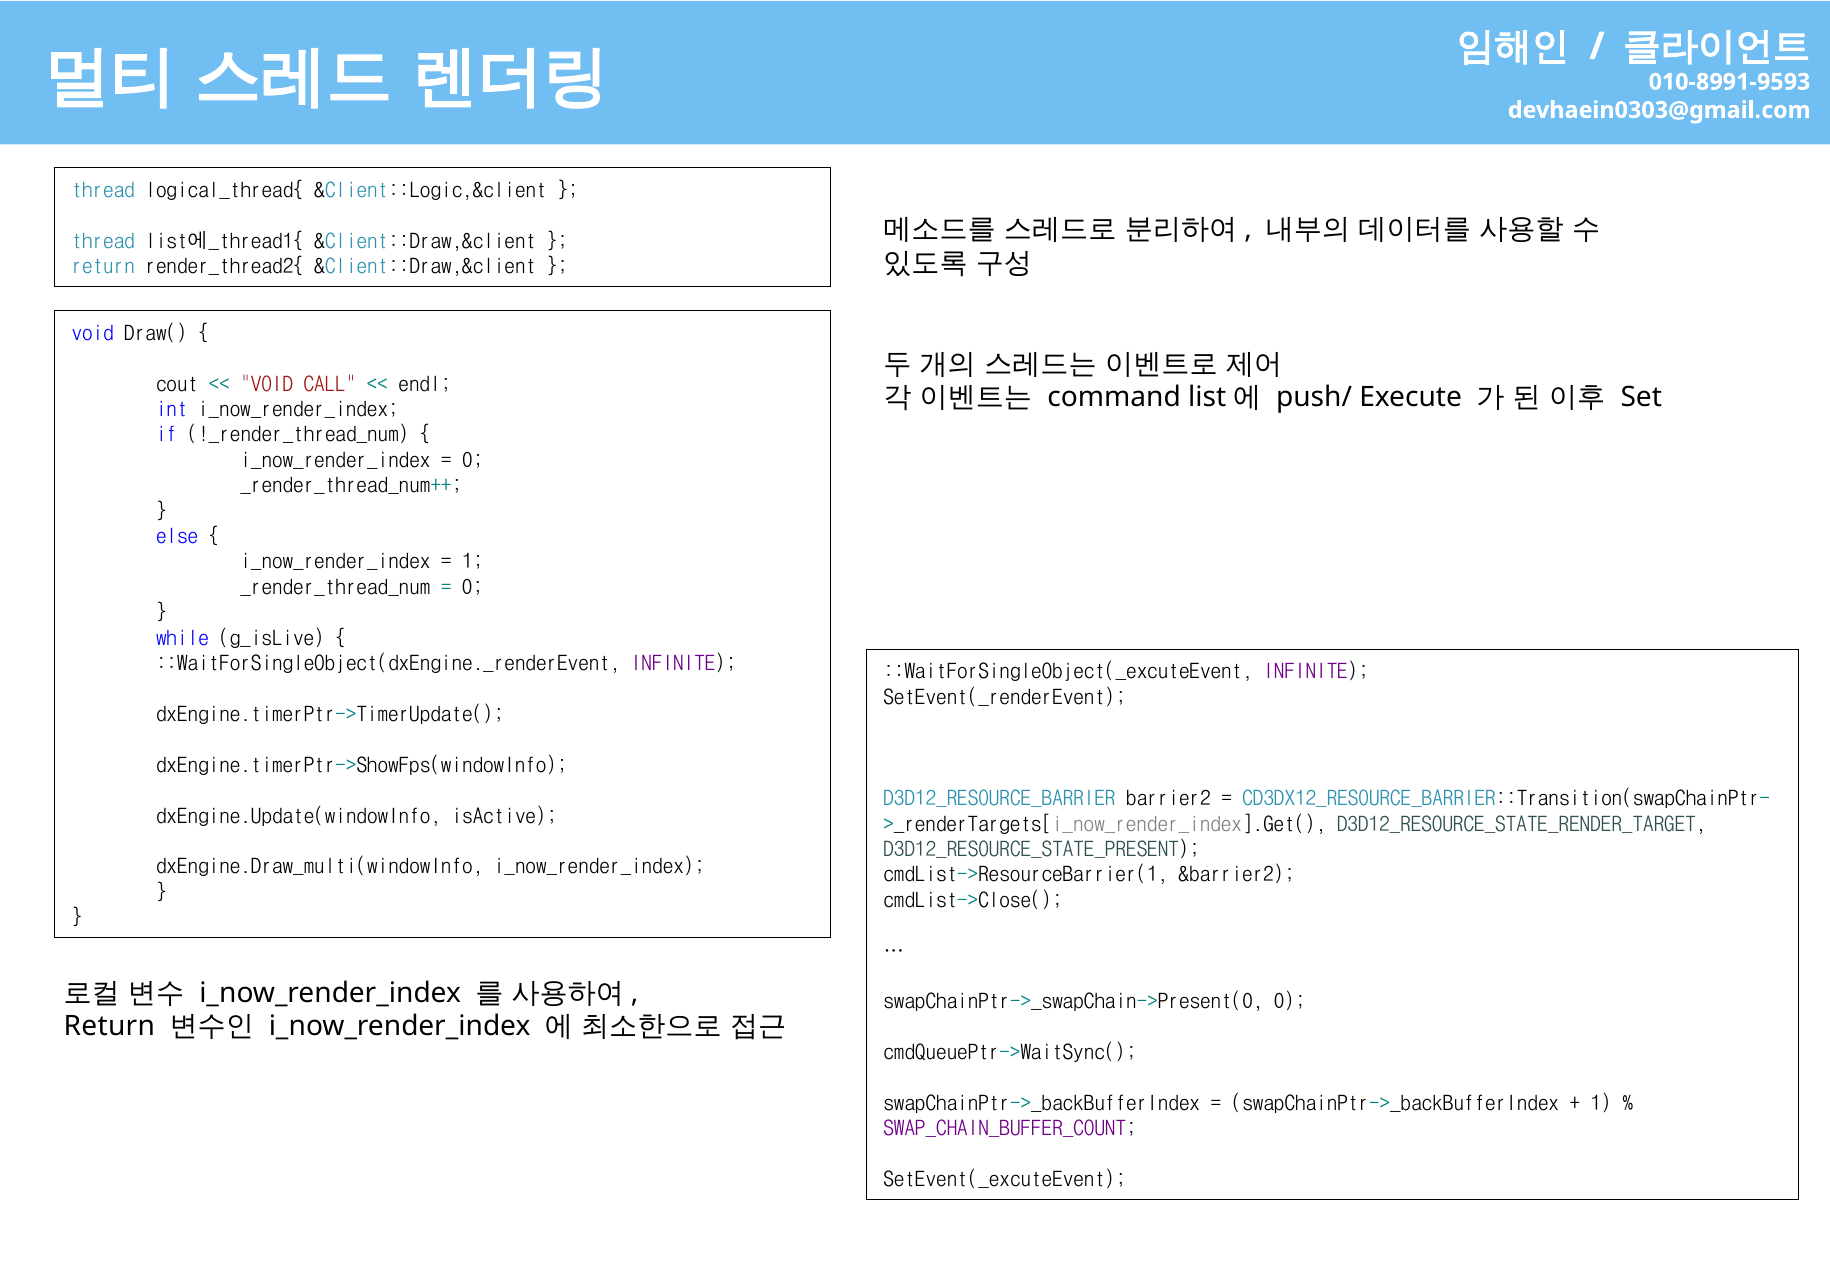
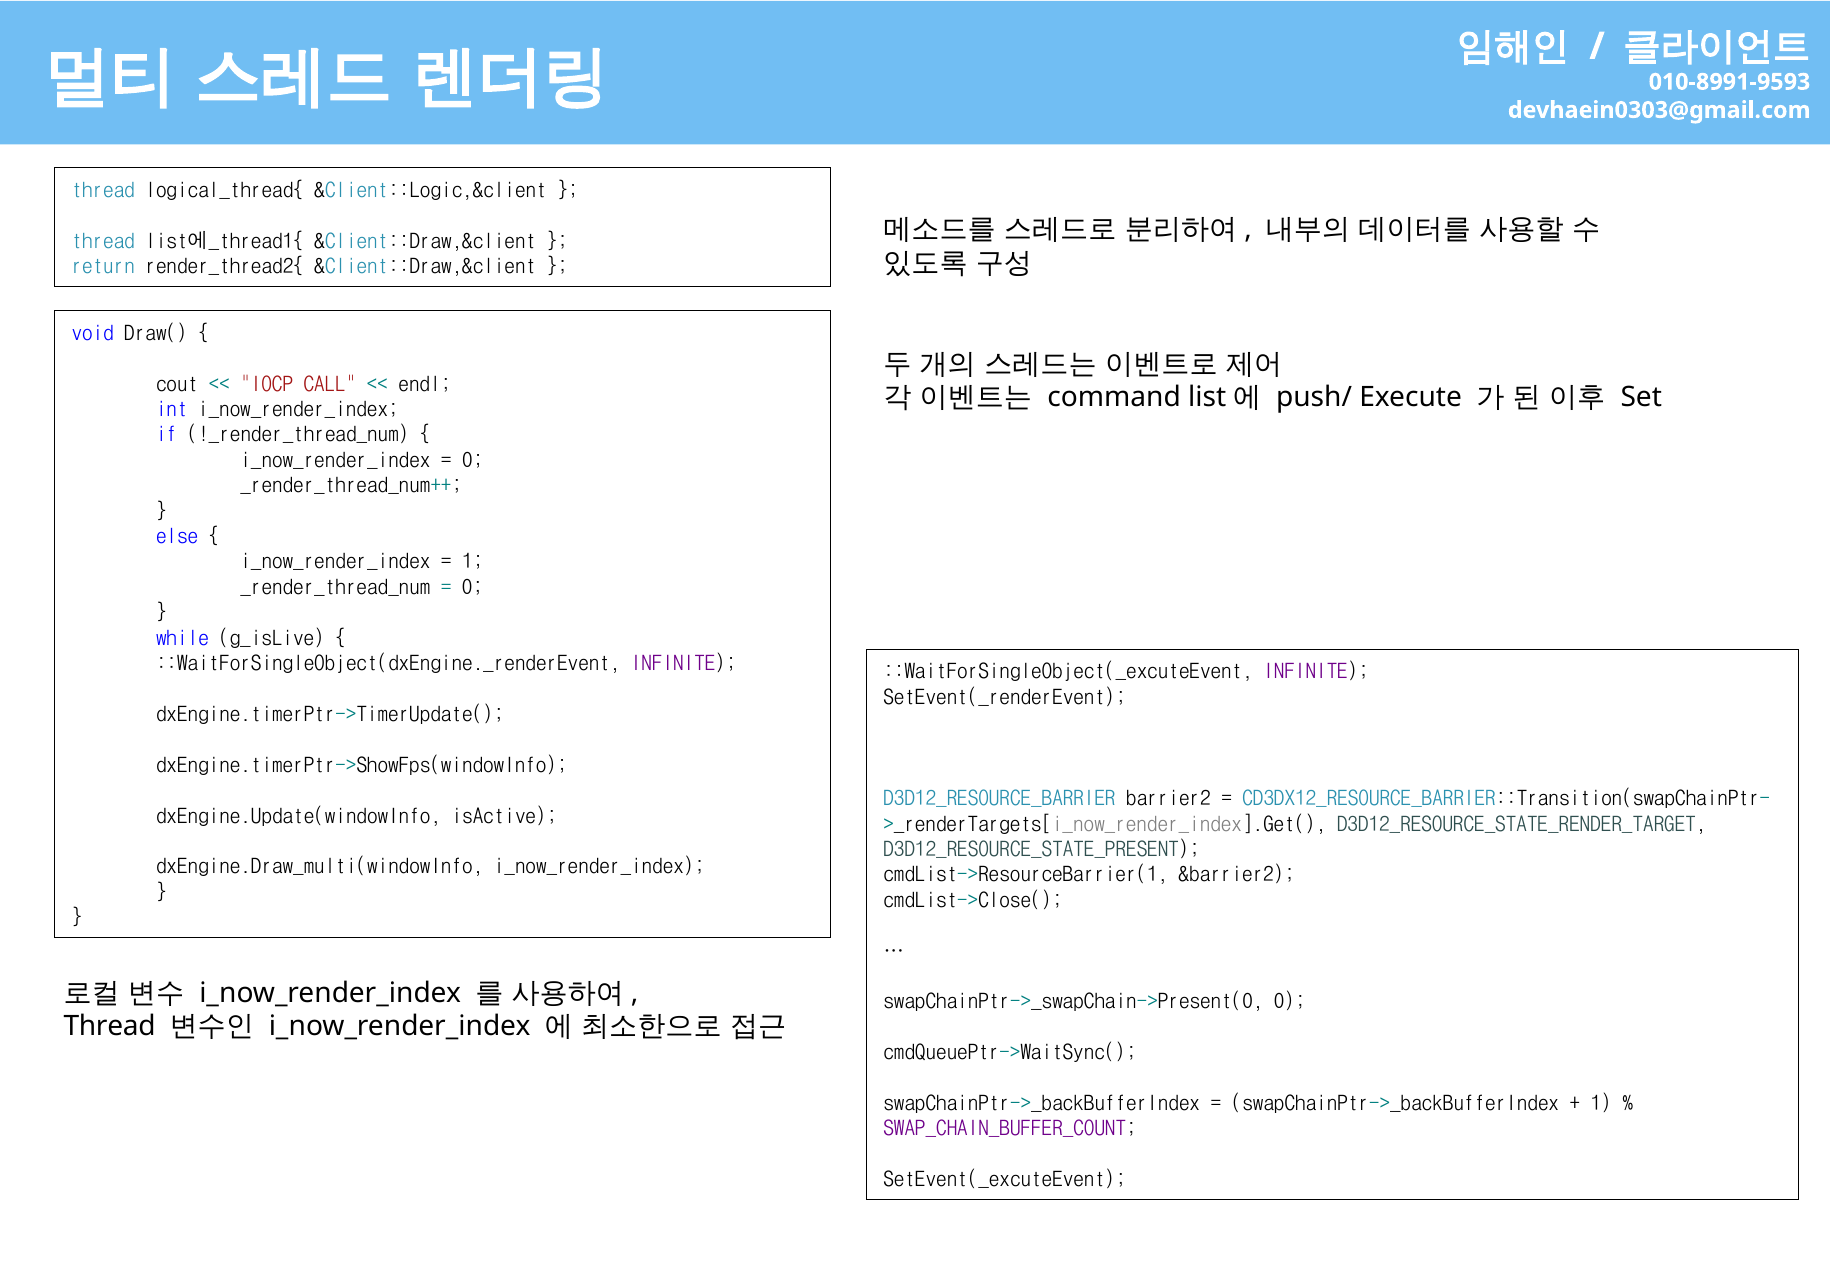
VOID at (267, 384): VOID -> IOCP
Return at (109, 1026): Return -> Thread
